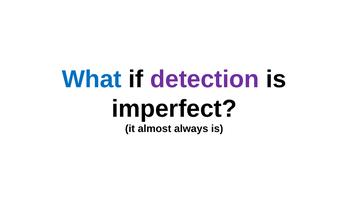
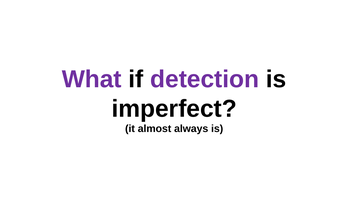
What colour: blue -> purple
